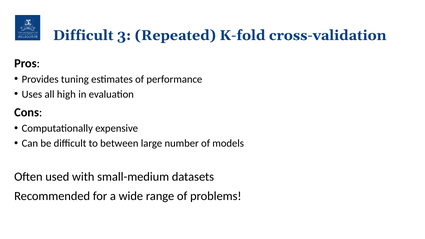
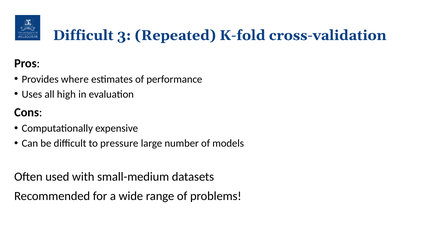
tuning: tuning -> where
between: between -> pressure
